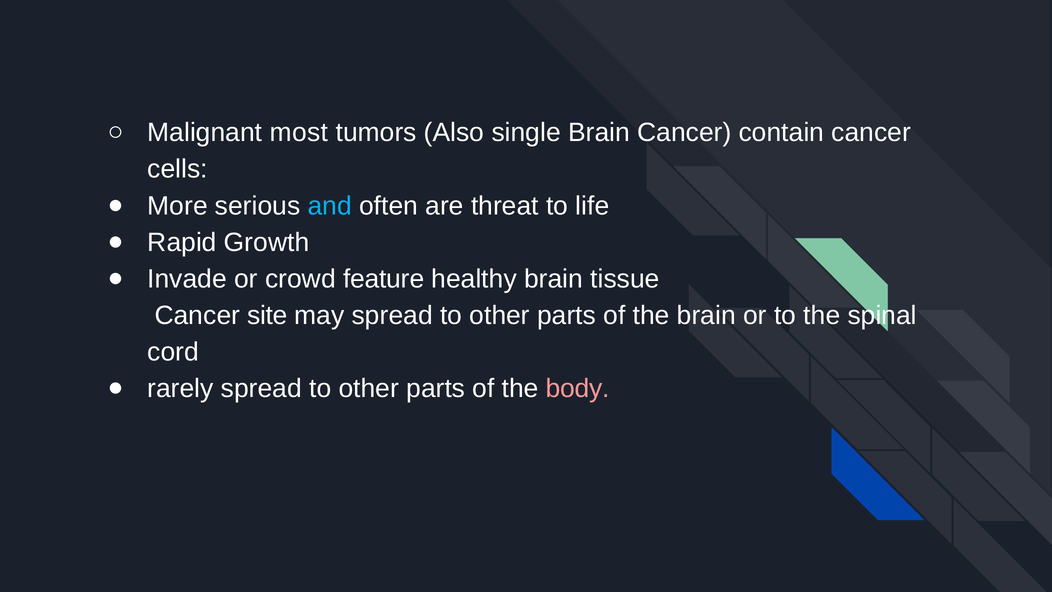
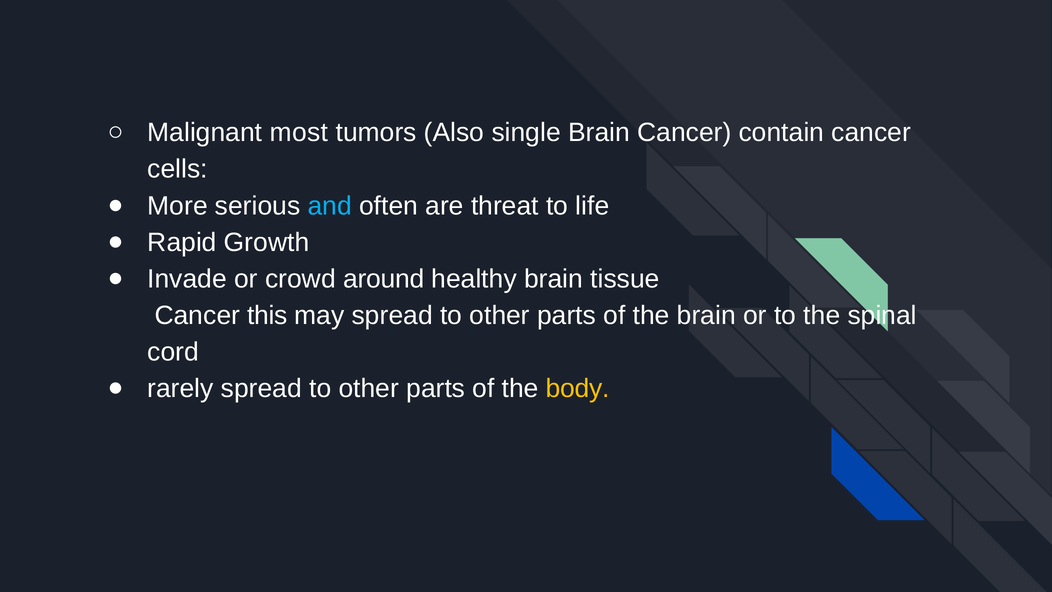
feature: feature -> around
site: site -> this
body colour: pink -> yellow
